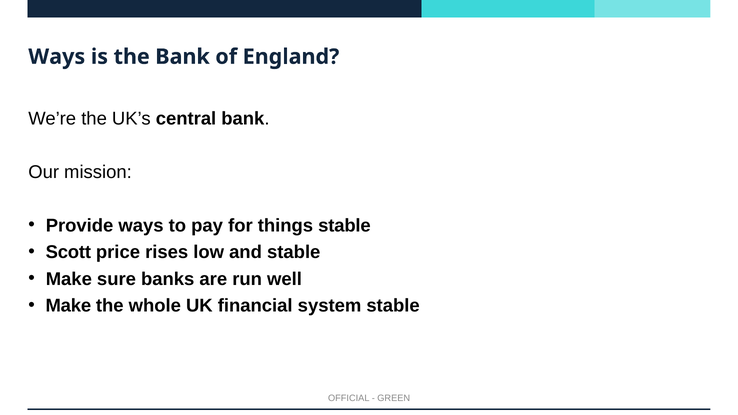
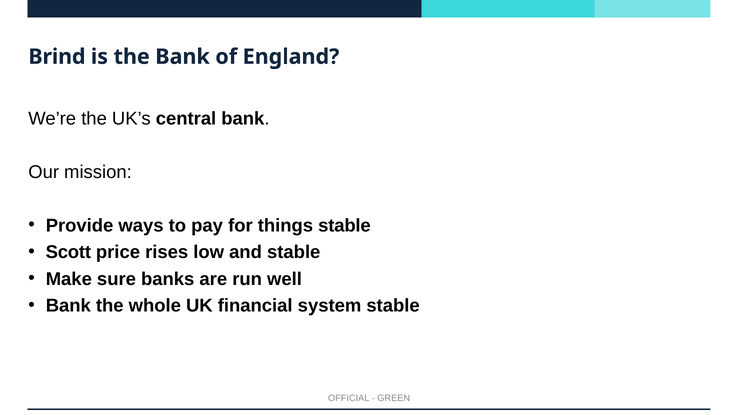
Ways at (57, 57): Ways -> Brind
Make at (68, 306): Make -> Bank
